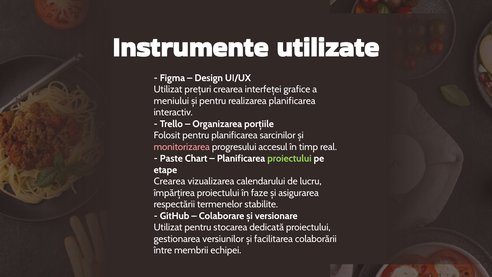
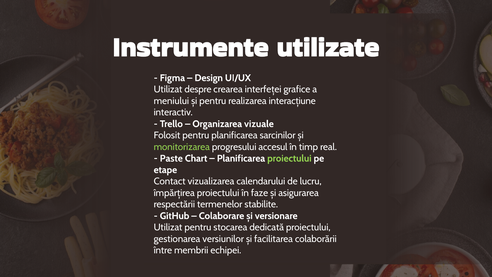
prețuri: prețuri -> despre
realizarea planificarea: planificarea -> interacțiune
porțiile: porțiile -> vizuale
monitorizarea colour: pink -> light green
Crearea at (170, 181): Crearea -> Contact
